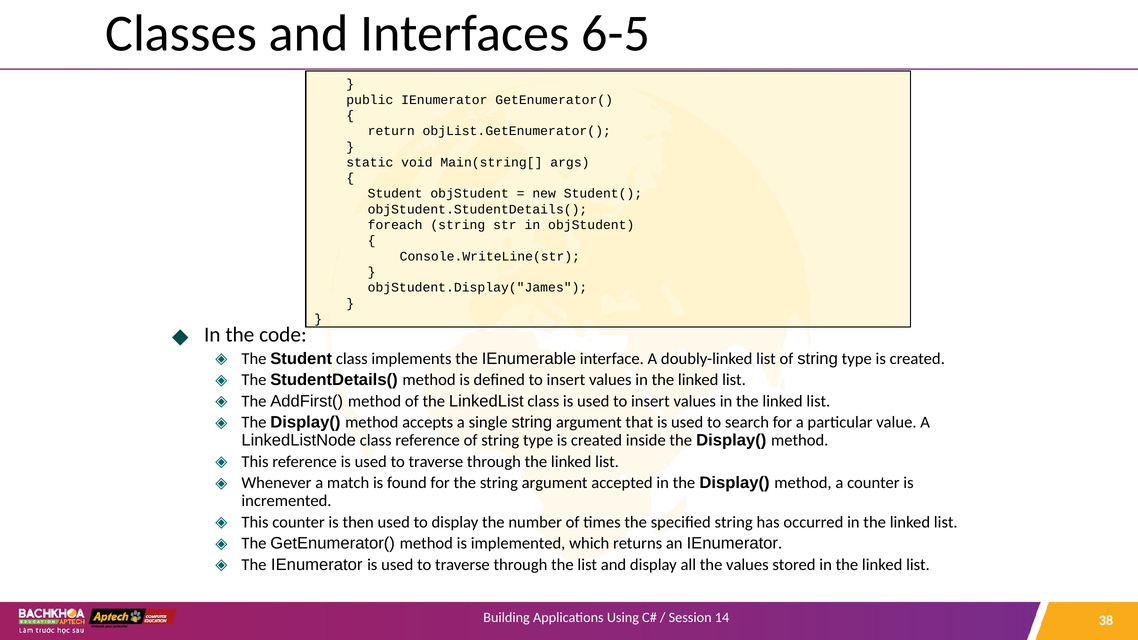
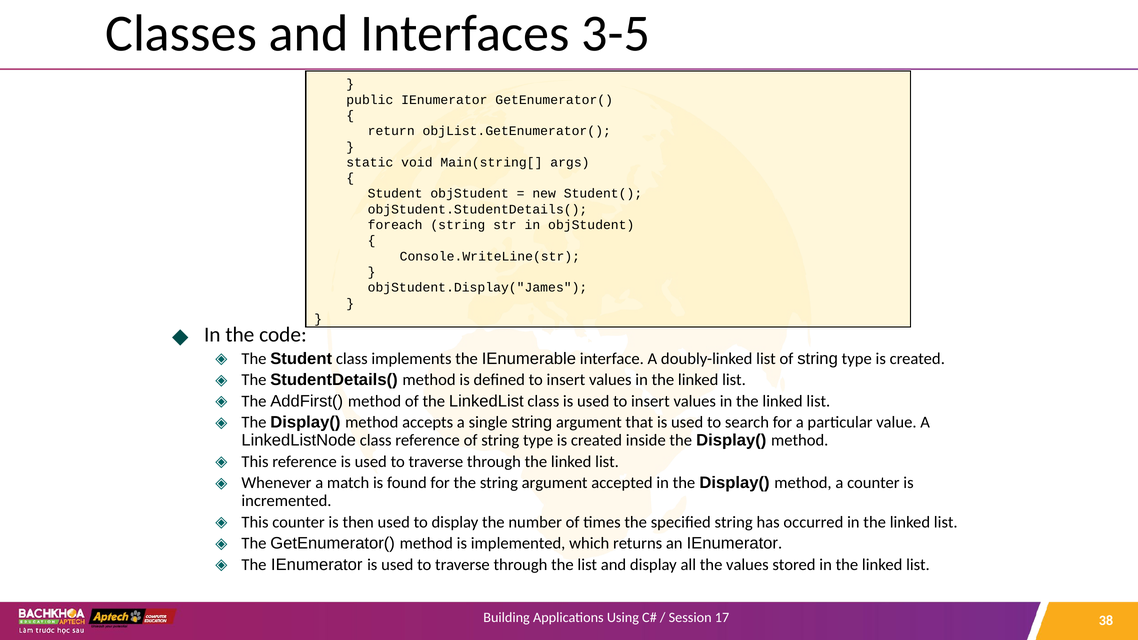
6-5: 6-5 -> 3-5
14: 14 -> 17
